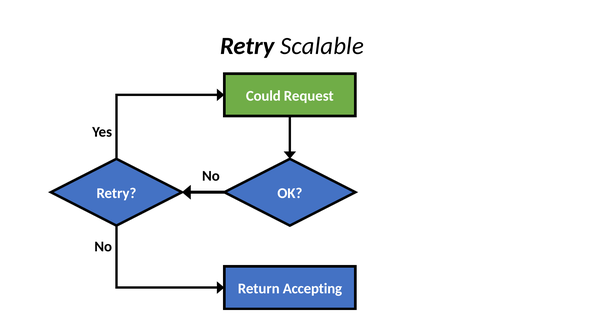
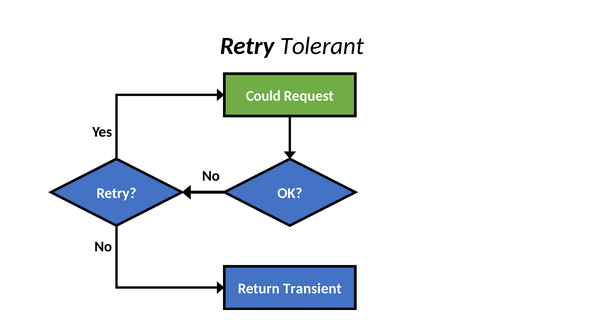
Scalable: Scalable -> Tolerant
Accepting: Accepting -> Transient
